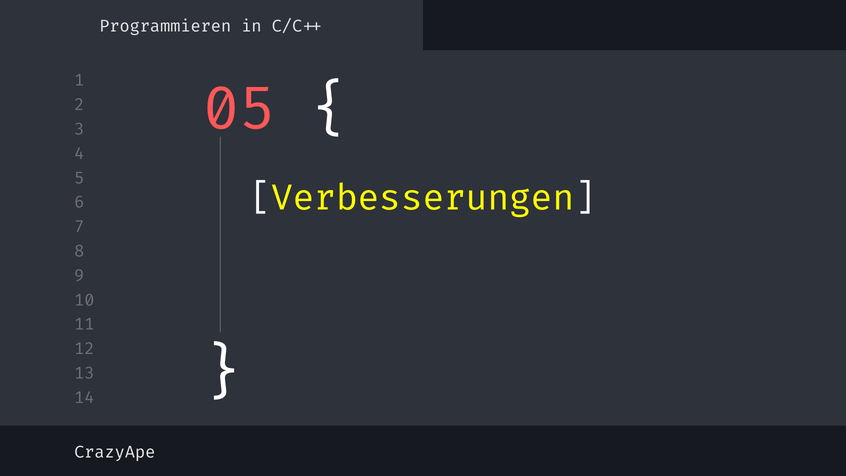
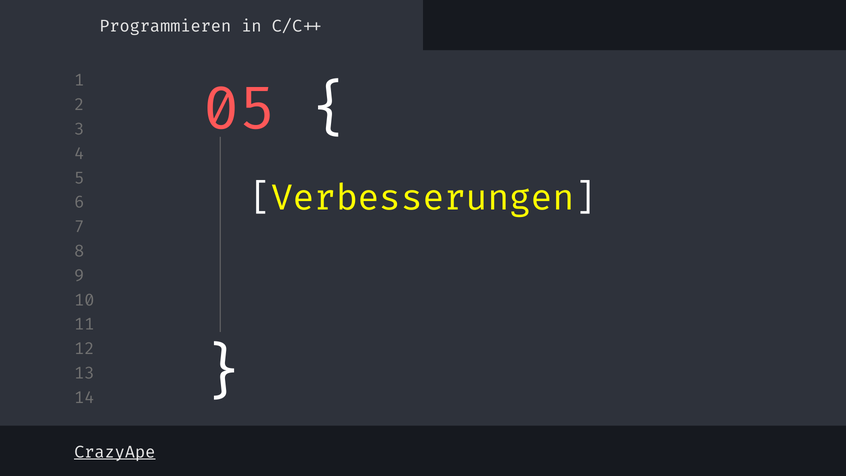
CrazyApe underline: none -> present
